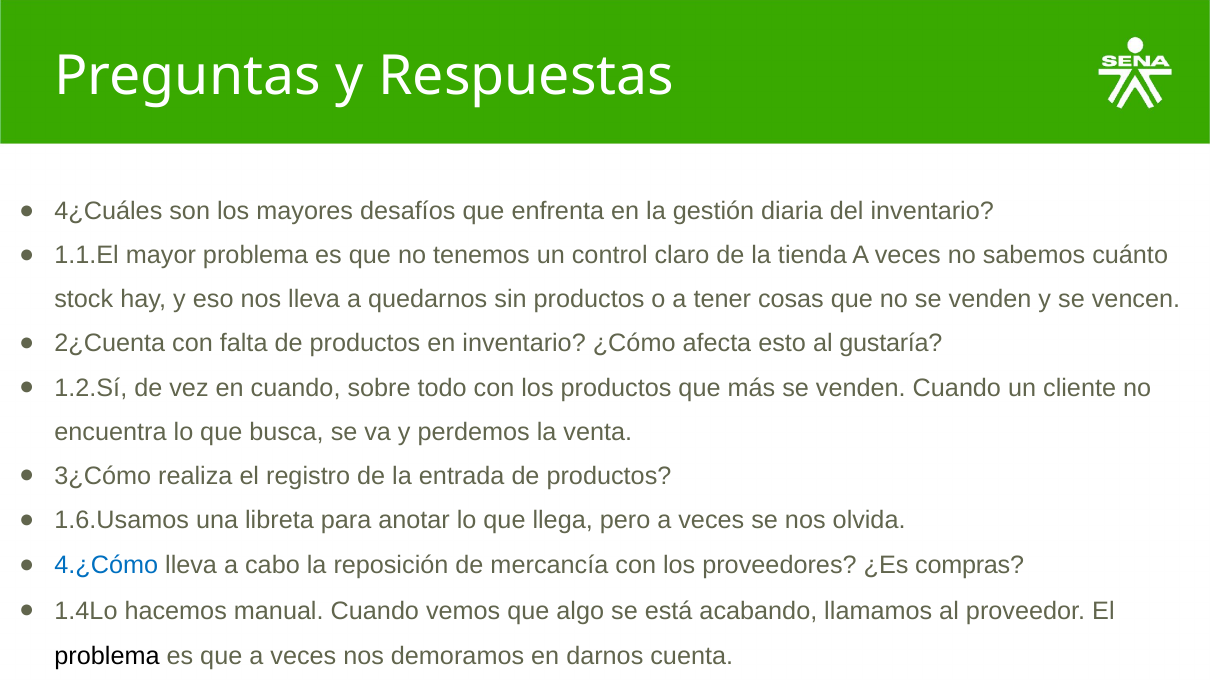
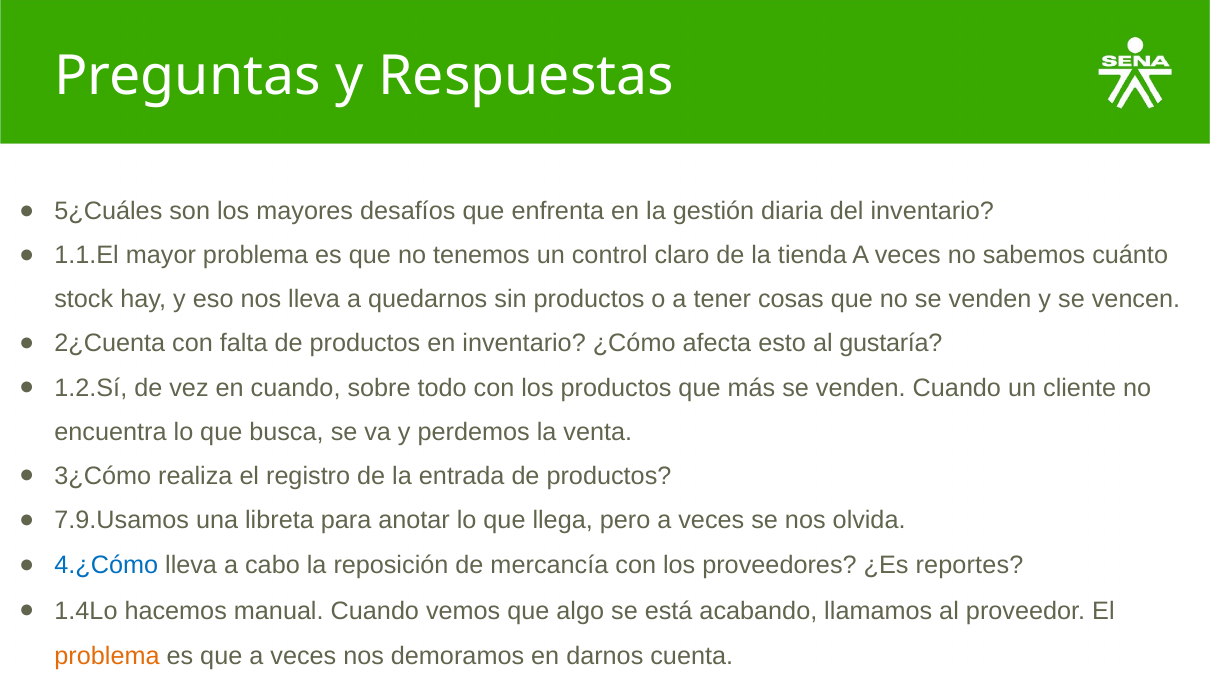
4¿Cuáles: 4¿Cuáles -> 5¿Cuáles
1.6.Usamos: 1.6.Usamos -> 7.9.Usamos
compras: compras -> reportes
problema at (107, 657) colour: black -> orange
